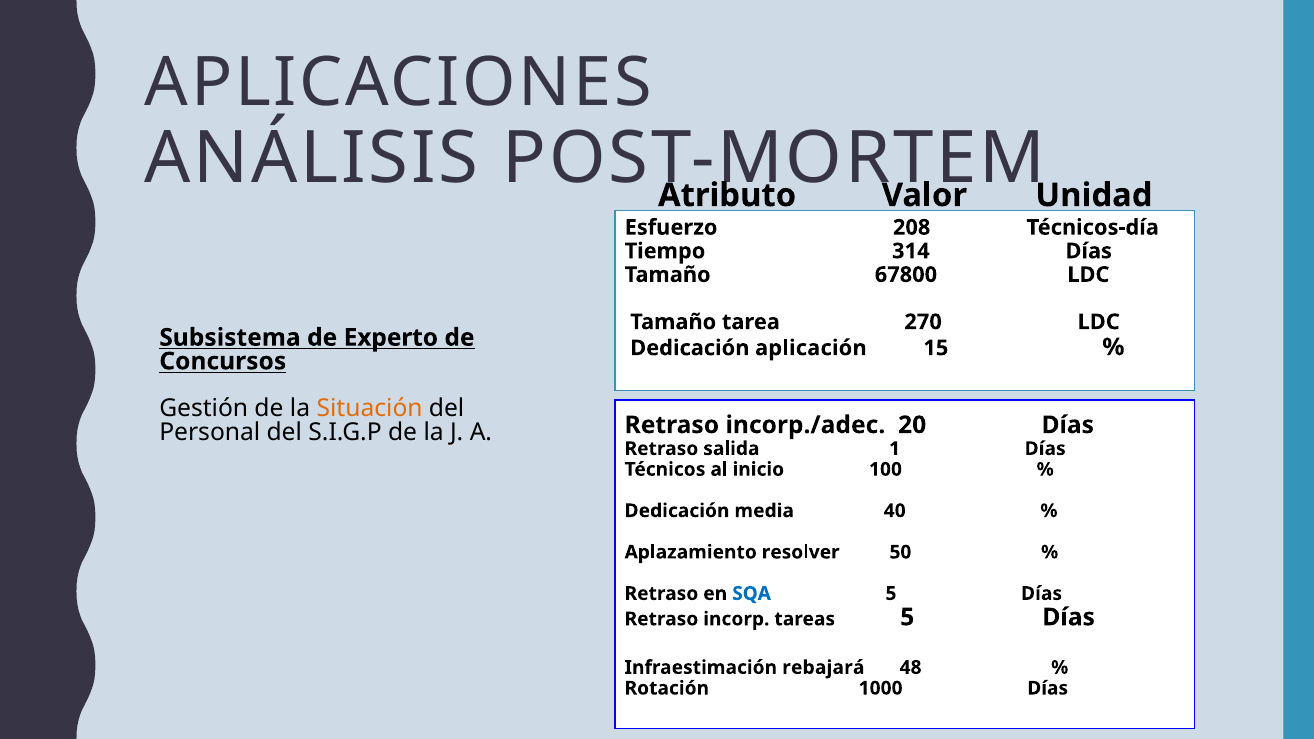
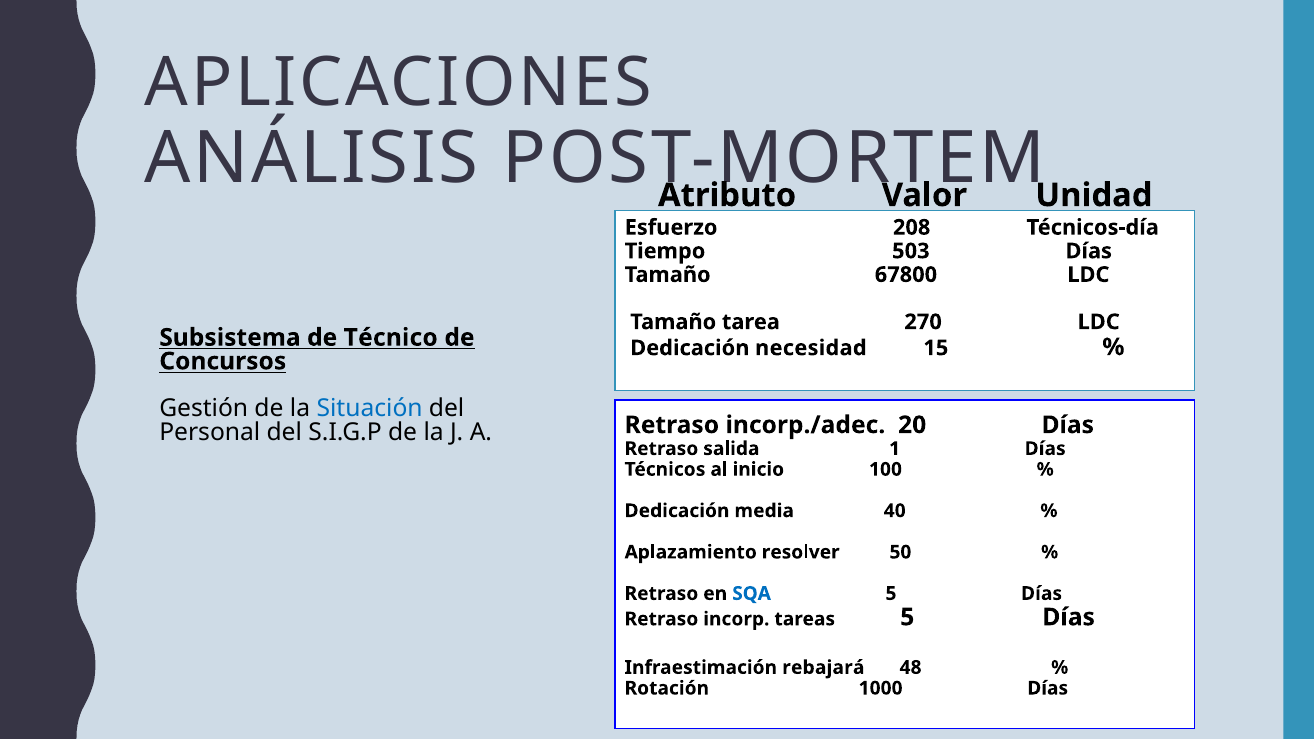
314: 314 -> 503
Experto: Experto -> Técnico
aplicación: aplicación -> necesidad
Situación colour: orange -> blue
